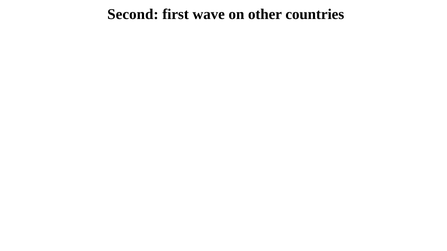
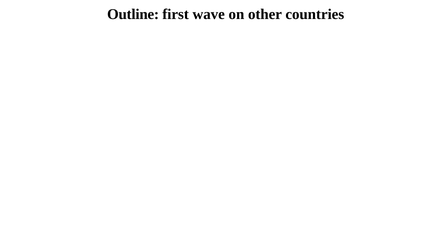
Second: Second -> Outline
